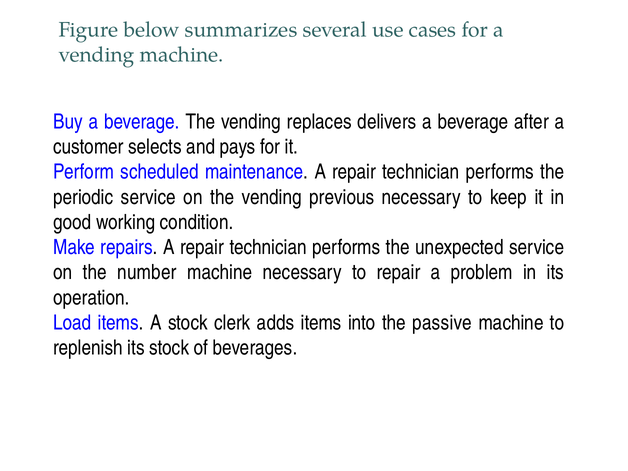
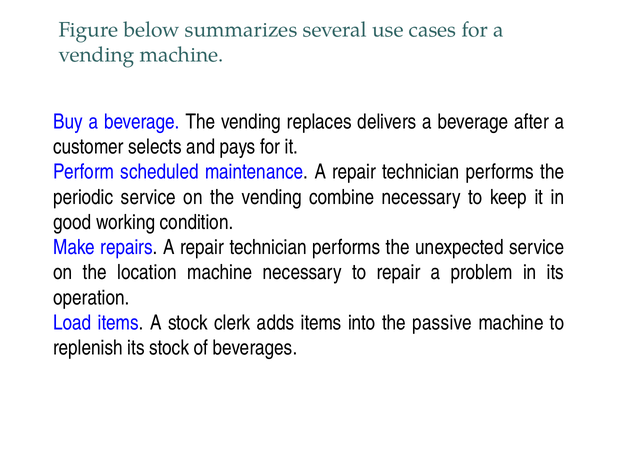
previous: previous -> combine
number: number -> location
